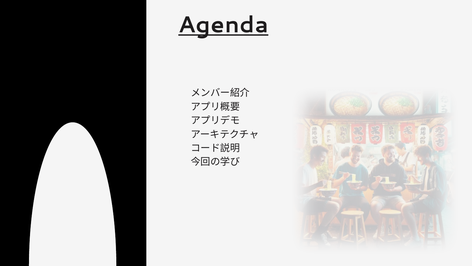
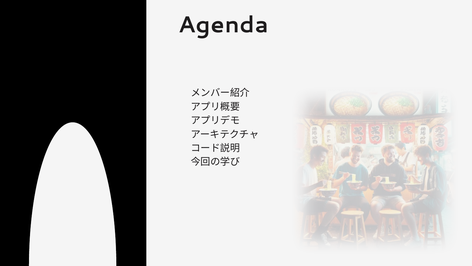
Agenda underline: present -> none
